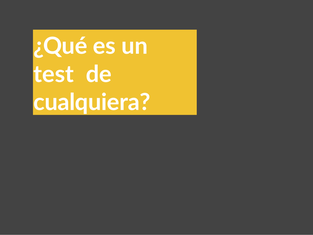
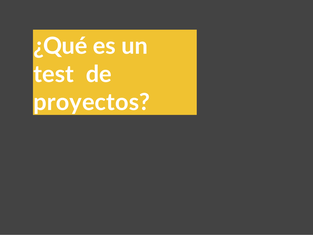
cualquiera: cualquiera -> proyectos
